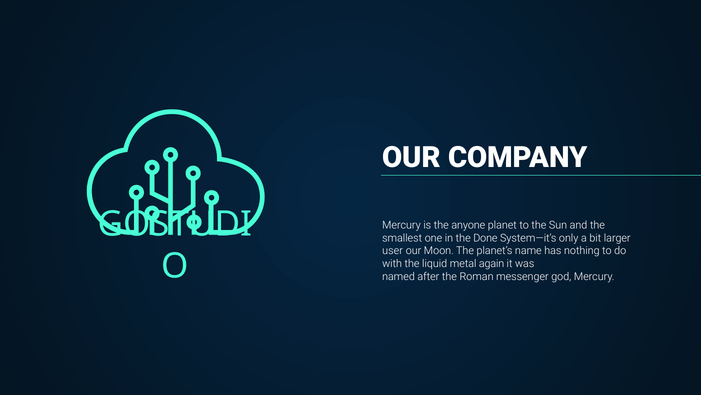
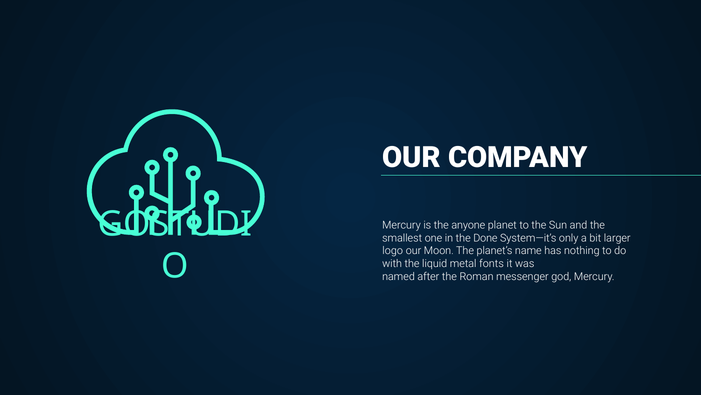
user: user -> logo
again: again -> fonts
